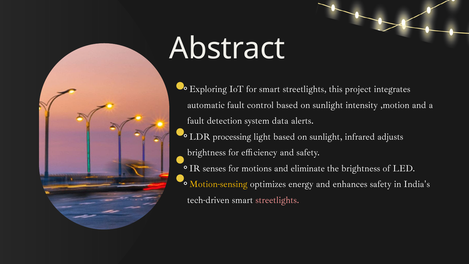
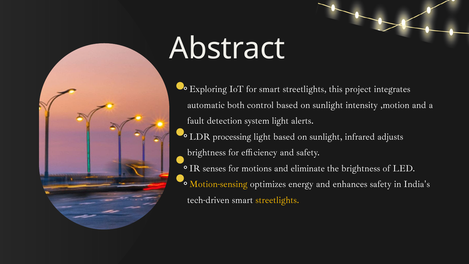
automatic fault: fault -> both
system data: data -> light
streetlights at (277, 200) colour: pink -> yellow
